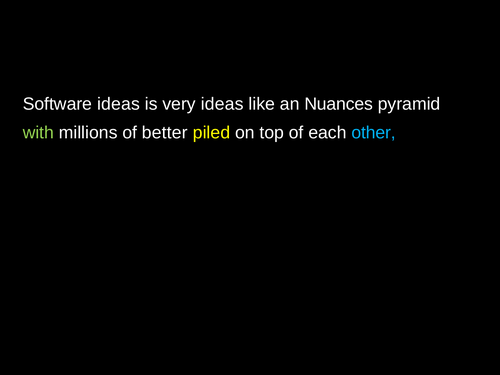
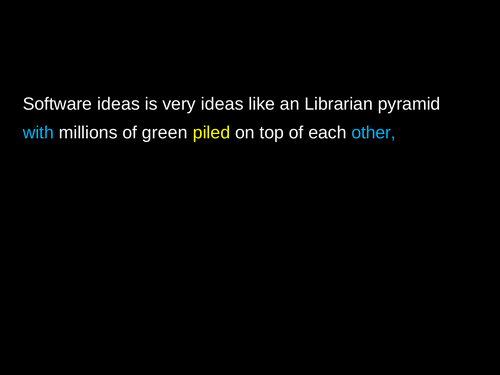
Nuances: Nuances -> Librarian
with colour: light green -> light blue
better: better -> green
